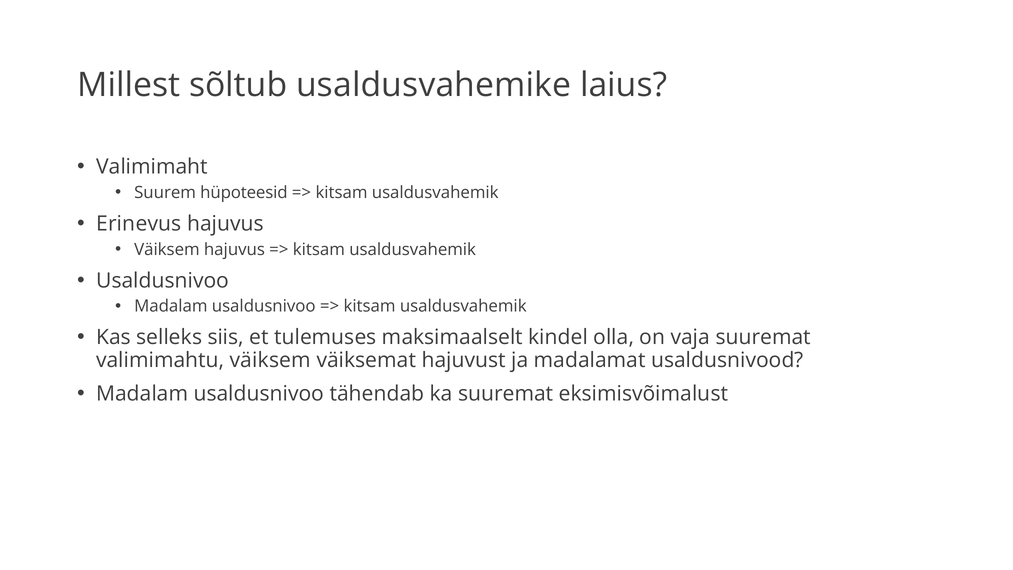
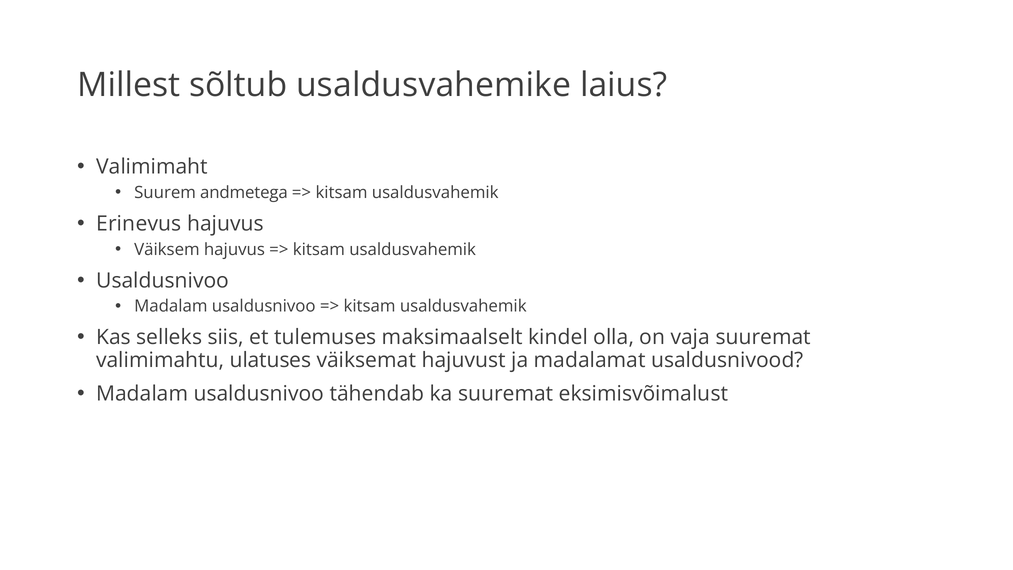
hüpoteesid: hüpoteesid -> andmetega
valimimahtu väiksem: väiksem -> ulatuses
